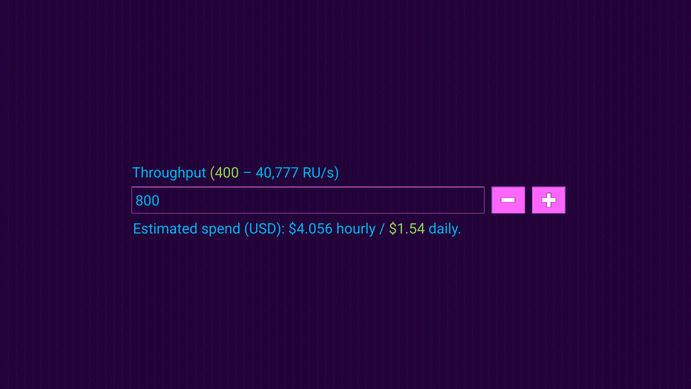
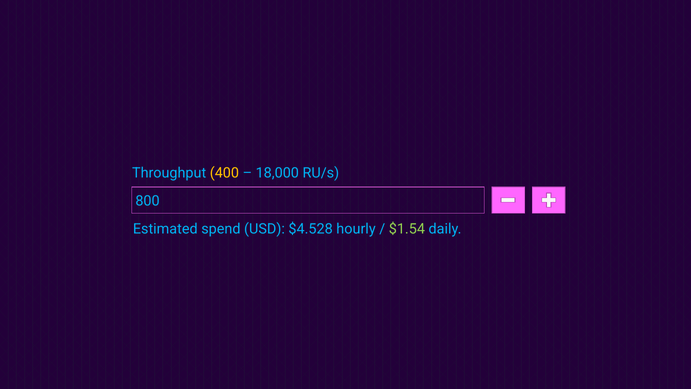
400 colour: light green -> yellow
40,777: 40,777 -> 18,000
$4.056: $4.056 -> $4.528
